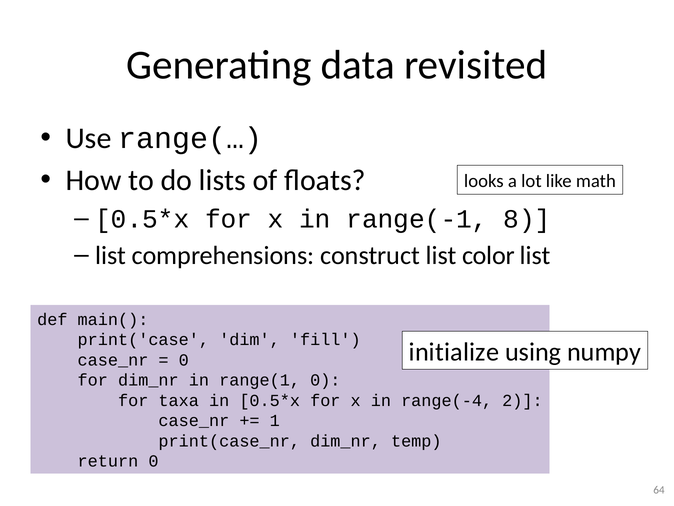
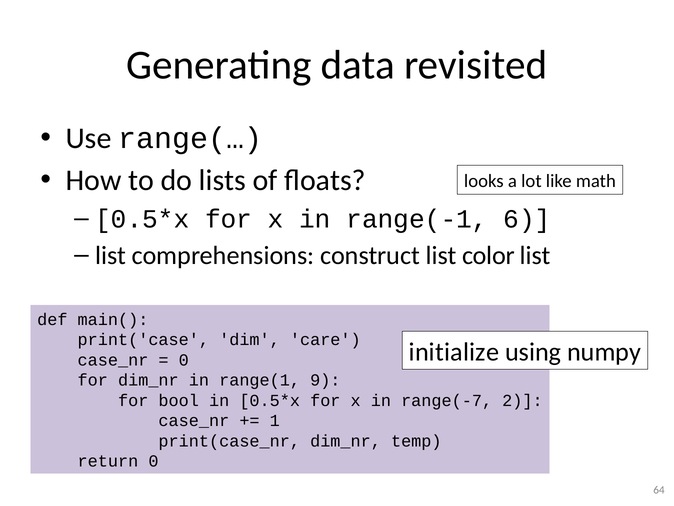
8: 8 -> 6
fill: fill -> care
range(1 0: 0 -> 9
taxa: taxa -> bool
range(-4: range(-4 -> range(-7
